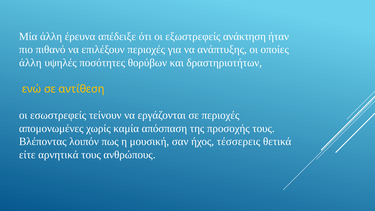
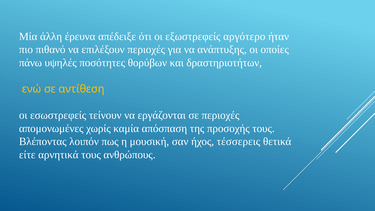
ανάκτηση: ανάκτηση -> αργότερο
άλλη at (30, 63): άλλη -> πάνω
